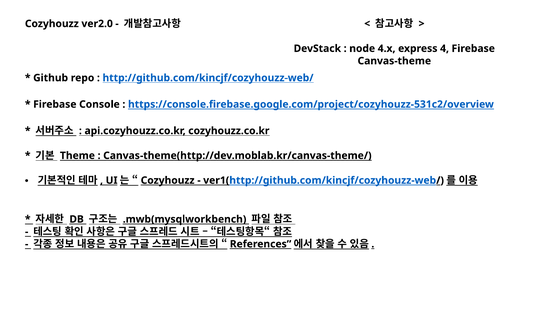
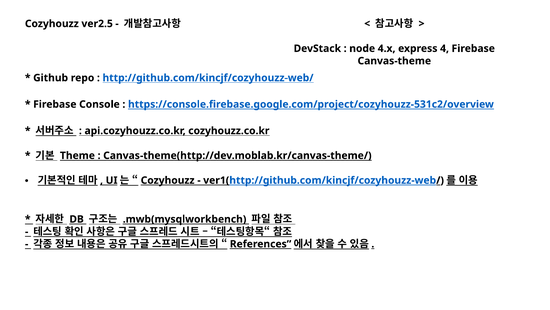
ver2.0: ver2.0 -> ver2.5
